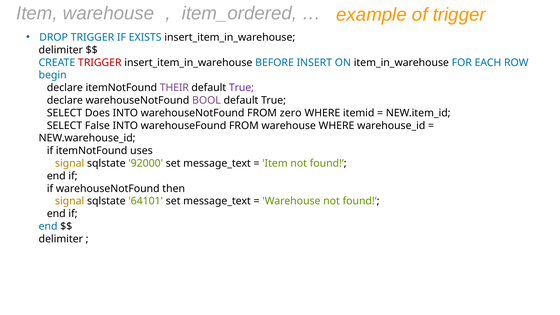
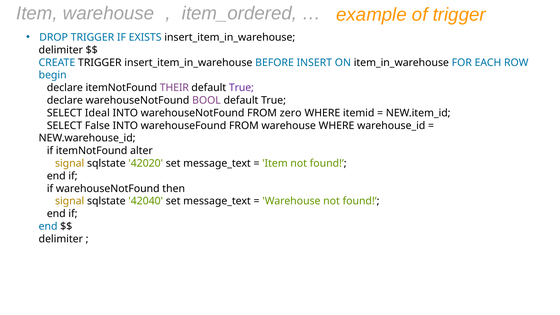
TRIGGER at (100, 63) colour: red -> black
Does: Does -> Ideal
uses: uses -> alter
92000: 92000 -> 42020
64101: 64101 -> 42040
